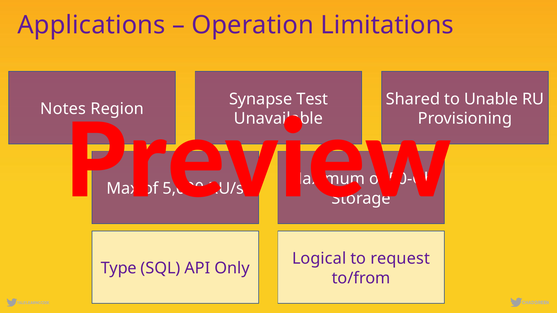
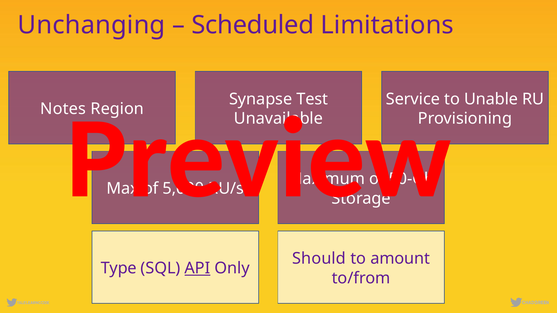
Applications: Applications -> Unchanging
Operation: Operation -> Scheduled
Shared: Shared -> Service
Logical: Logical -> Should
request: request -> amount
API underline: none -> present
